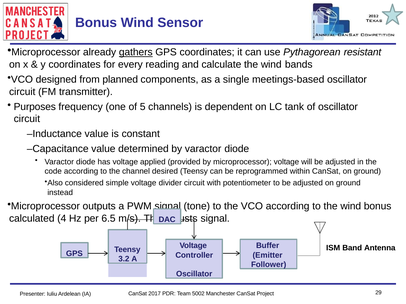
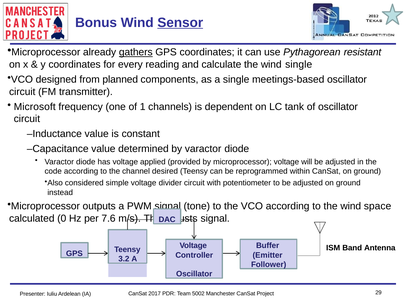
Sensor underline: none -> present
wind bands: bands -> single
Purposes: Purposes -> Microsoft
5: 5 -> 1
wind bonus: bonus -> space
4: 4 -> 0
6.5: 6.5 -> 7.6
